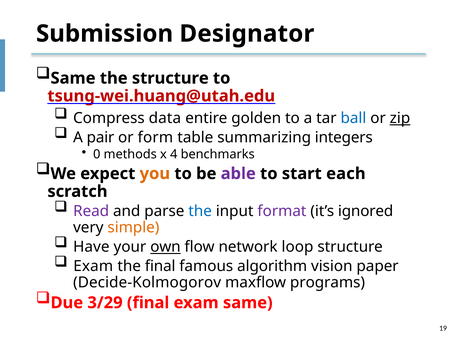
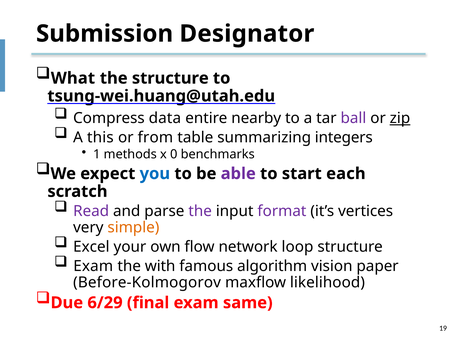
Same at (73, 78): Same -> What
tsung-wei.huang@utah.edu colour: red -> black
golden: golden -> nearby
ball colour: blue -> purple
pair: pair -> this
form: form -> from
0: 0 -> 1
4: 4 -> 0
you colour: orange -> blue
the at (200, 211) colour: blue -> purple
ignored: ignored -> vertices
Have: Have -> Excel
own underline: present -> none
the final: final -> with
Decide-Kolmogorov: Decide-Kolmogorov -> Before-Kolmogorov
programs: programs -> likelihood
3/29: 3/29 -> 6/29
